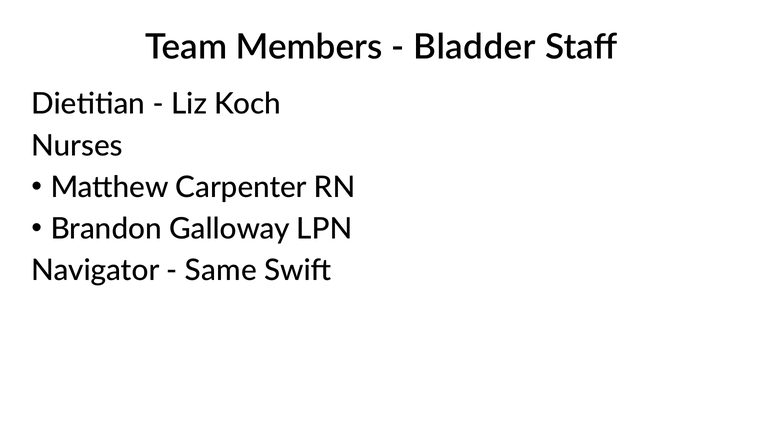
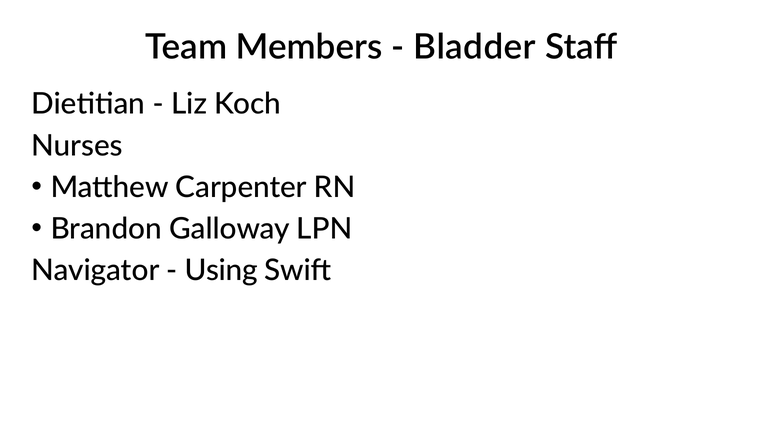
Same: Same -> Using
